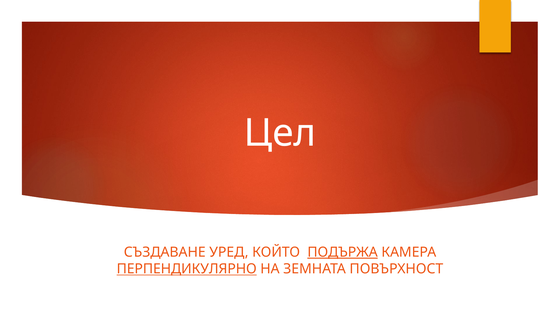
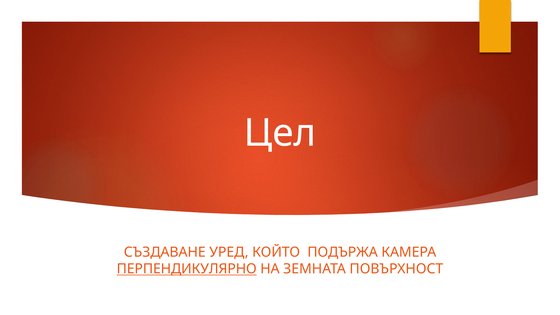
ПОДЪРЖА underline: present -> none
